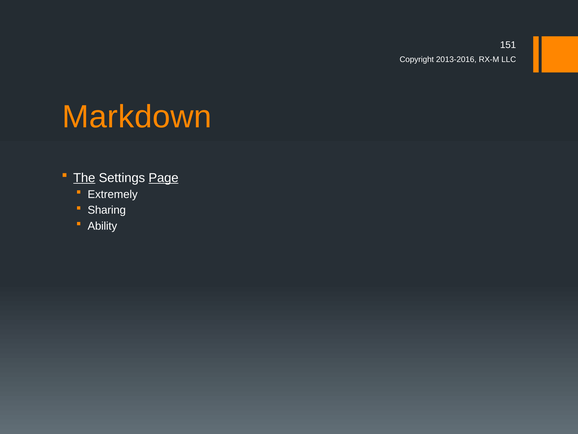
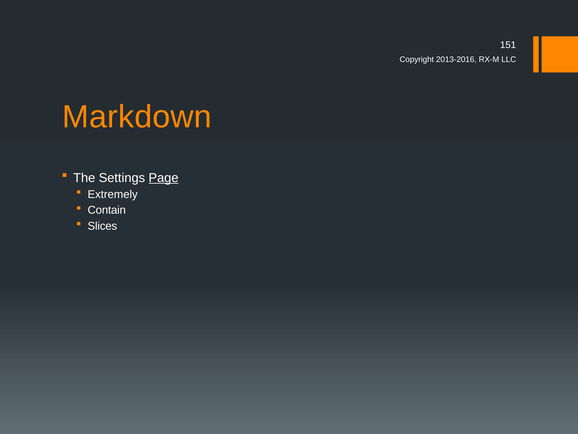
The underline: present -> none
Sharing: Sharing -> Contain
Ability: Ability -> Slices
